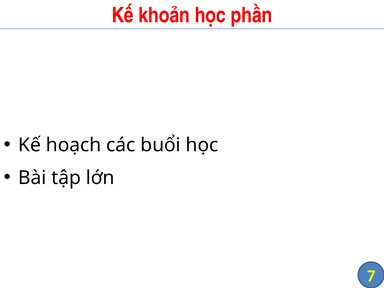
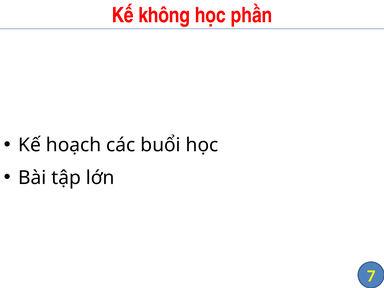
khoản: khoản -> không
